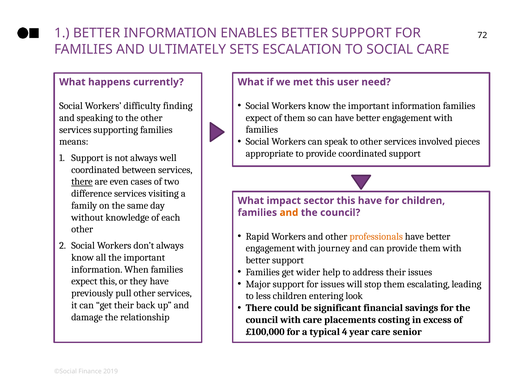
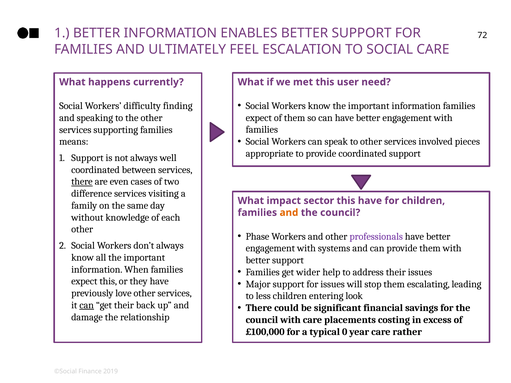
SETS: SETS -> FEEL
Rapid: Rapid -> Phase
professionals colour: orange -> purple
journey: journey -> systems
pull: pull -> love
can at (87, 305) underline: none -> present
4: 4 -> 0
senior: senior -> rather
